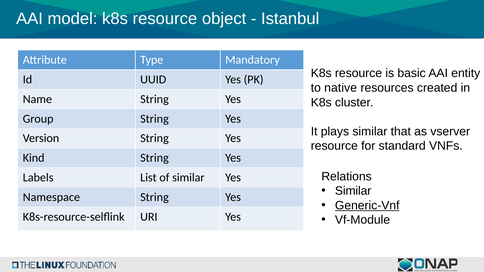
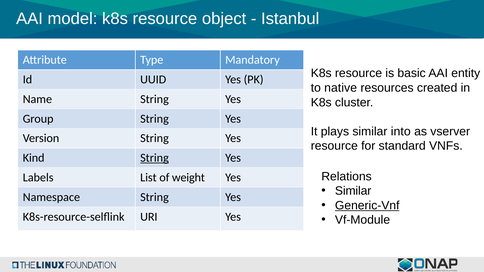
that: that -> into
String at (154, 158) underline: none -> present
of similar: similar -> weight
